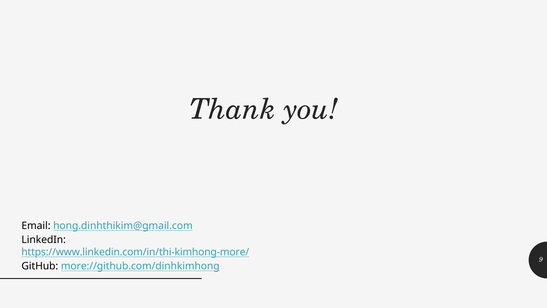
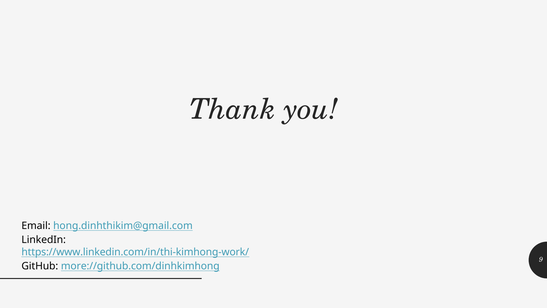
https://www.linkedin.com/in/thi-kimhong-more/: https://www.linkedin.com/in/thi-kimhong-more/ -> https://www.linkedin.com/in/thi-kimhong-work/
